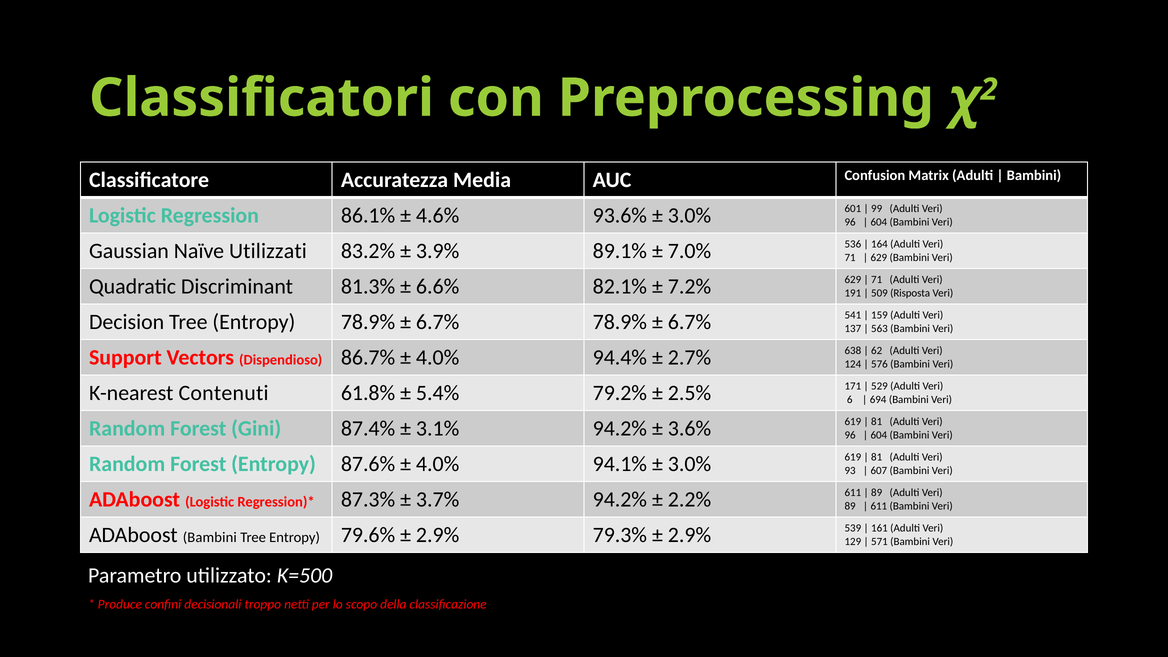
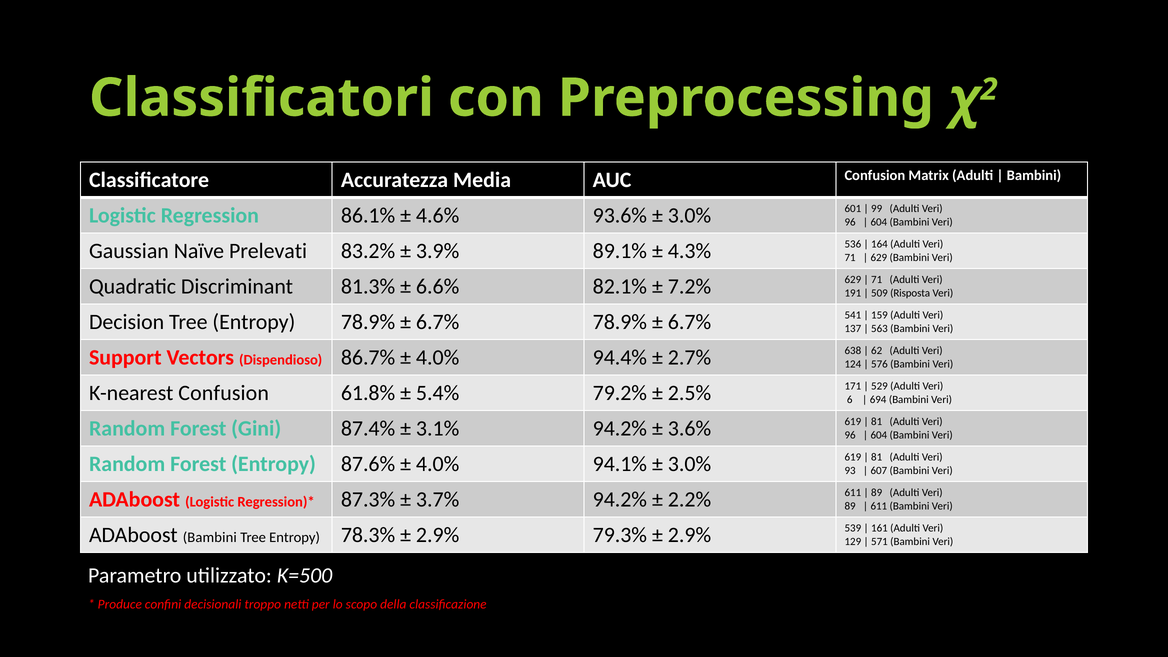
Utilizzati: Utilizzati -> Prelevati
7.0%: 7.0% -> 4.3%
K-nearest Contenuti: Contenuti -> Confusion
79.6%: 79.6% -> 78.3%
